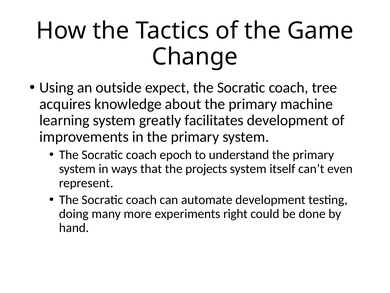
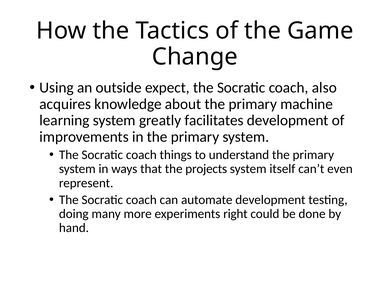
tree: tree -> also
epoch: epoch -> things
